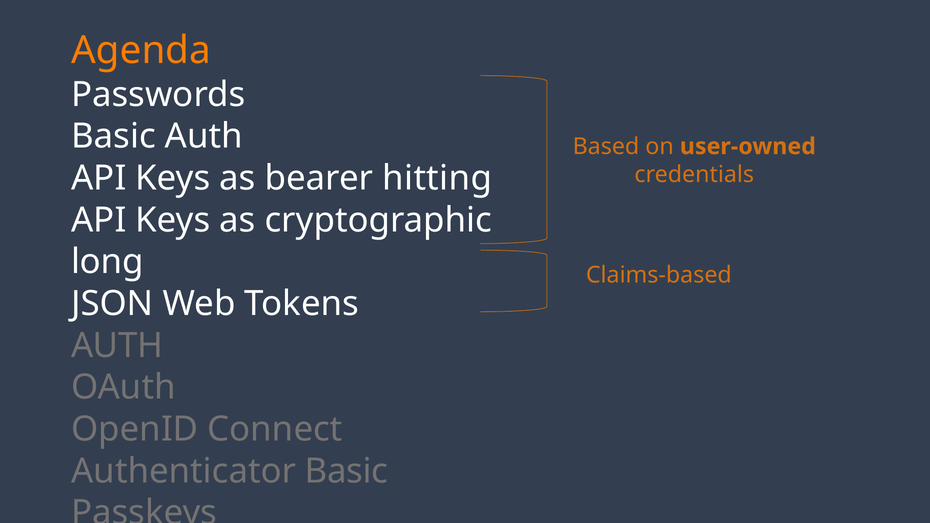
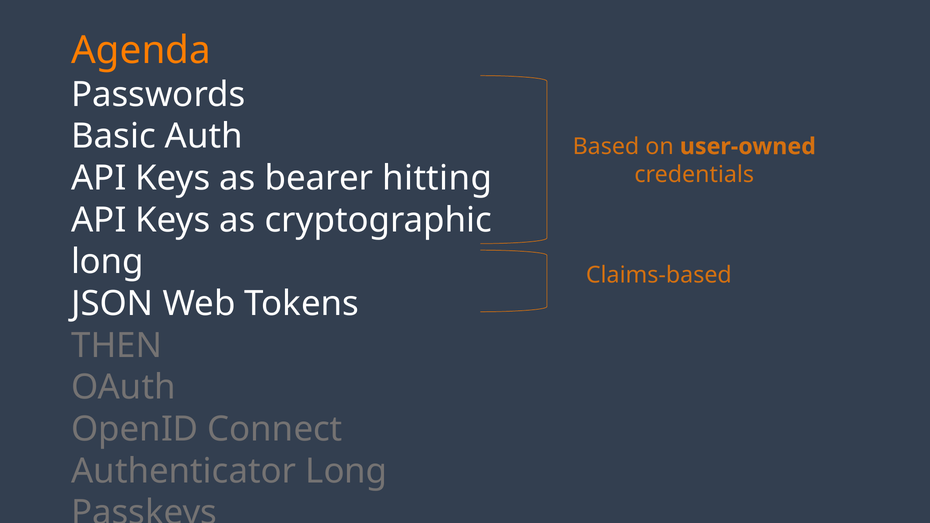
AUTH at (117, 346): AUTH -> THEN
Authenticator Basic: Basic -> Long
